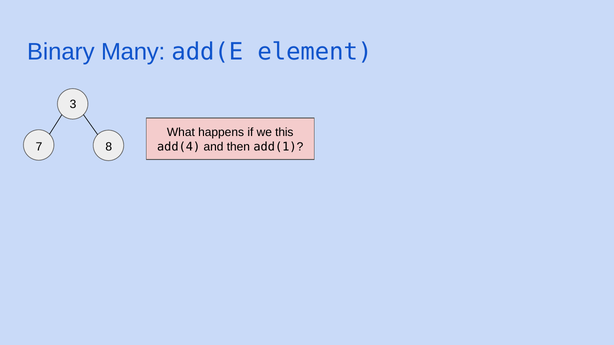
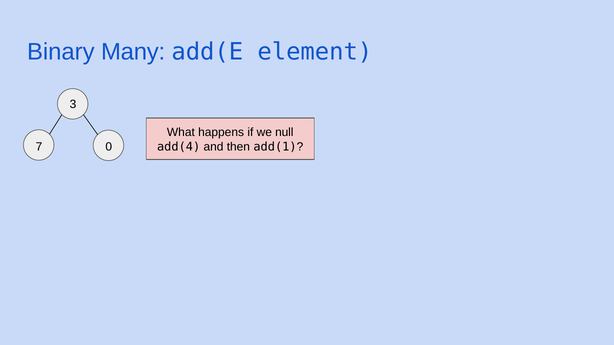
this: this -> null
8: 8 -> 0
